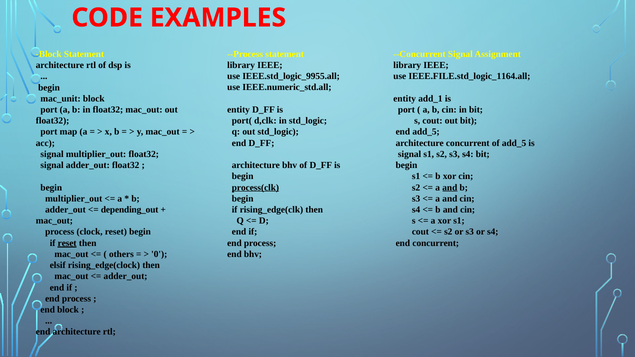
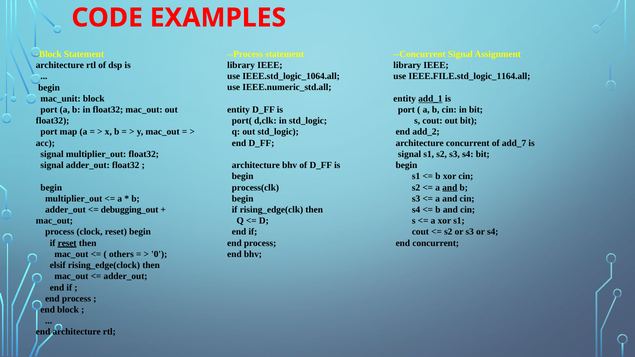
IEEE.std_logic_9955.all: IEEE.std_logic_9955.all -> IEEE.std_logic_1064.all
add_1 underline: none -> present
end add_5: add_5 -> add_2
of add_5: add_5 -> add_7
process(clk underline: present -> none
depending_out: depending_out -> debugging_out
